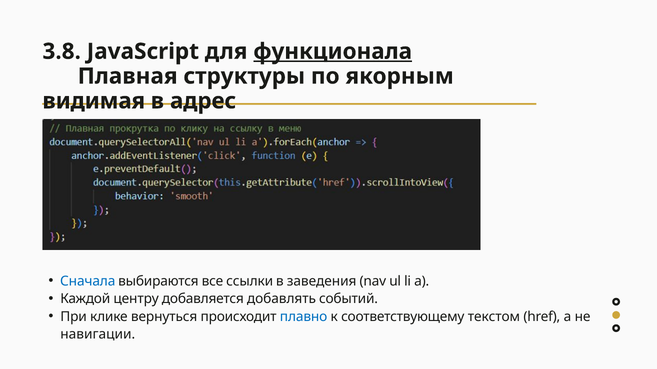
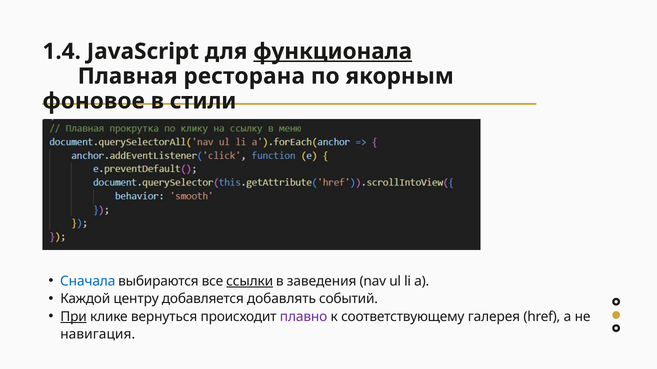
3.8: 3.8 -> 1.4
структуры: структуры -> ресторана
видимая: видимая -> фоновое
адрес: адрес -> стили
ссылки underline: none -> present
При underline: none -> present
плавно colour: blue -> purple
текстом: текстом -> галерея
навигации: навигации -> навигация
